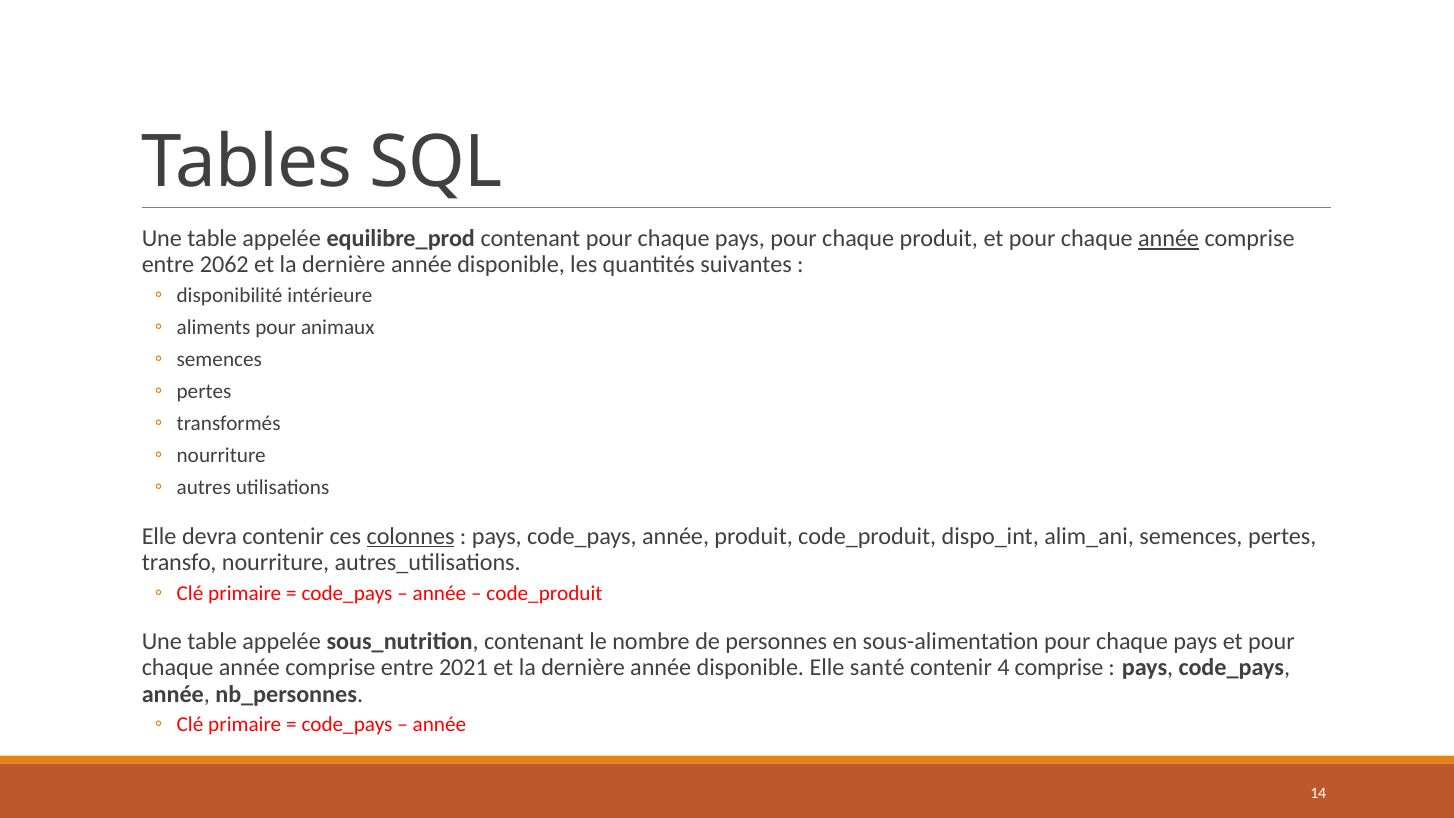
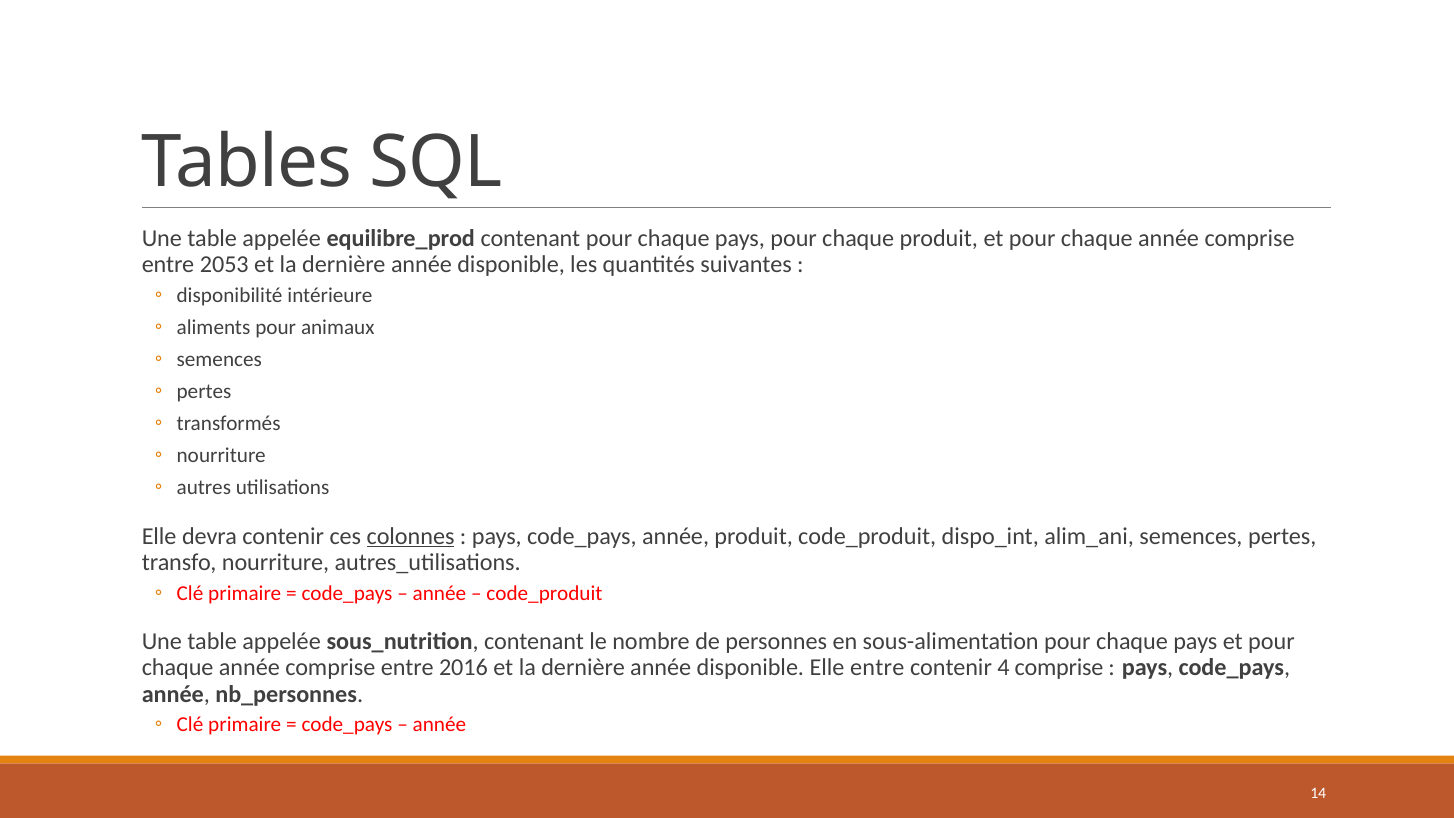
année at (1169, 238) underline: present -> none
2062: 2062 -> 2053
2021: 2021 -> 2016
Elle santé: santé -> entre
